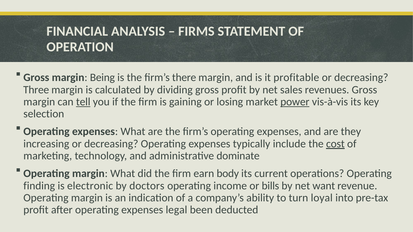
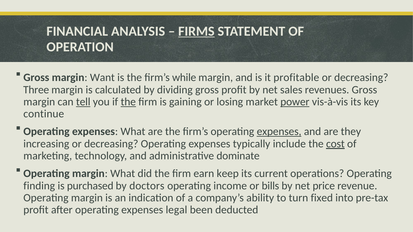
FIRMS underline: none -> present
Being: Being -> Want
there: there -> while
the at (128, 102) underline: none -> present
selection: selection -> continue
expenses at (279, 132) underline: none -> present
body: body -> keep
electronic: electronic -> purchased
want: want -> price
loyal: loyal -> fixed
